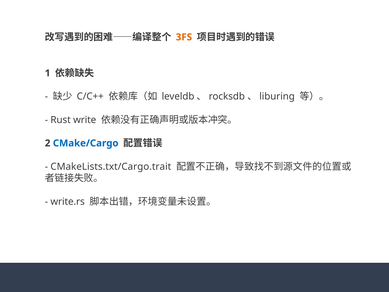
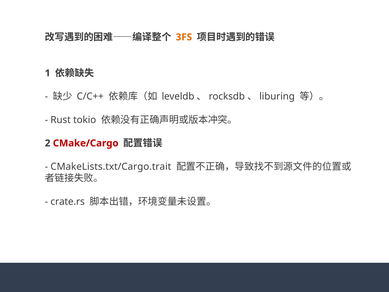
write: write -> tokio
CMake/Cargo colour: blue -> red
write.rs: write.rs -> crate.rs
